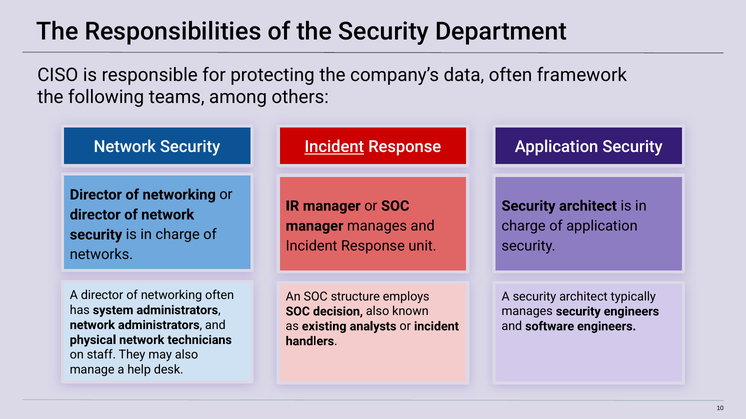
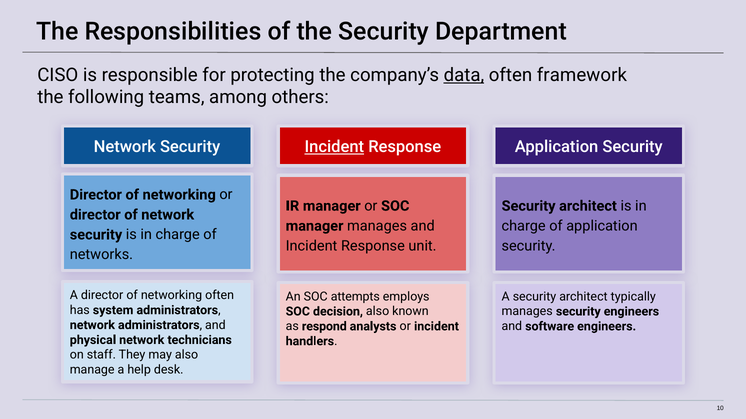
data underline: none -> present
structure: structure -> attempts
existing: existing -> respond
